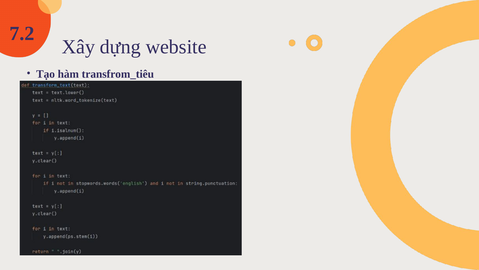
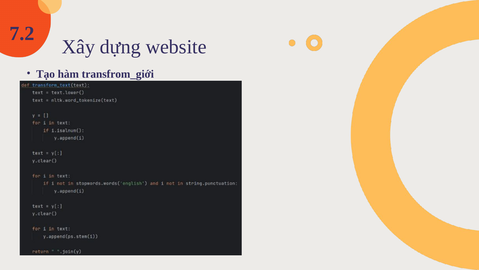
transfrom_tiêu: transfrom_tiêu -> transfrom_giới
